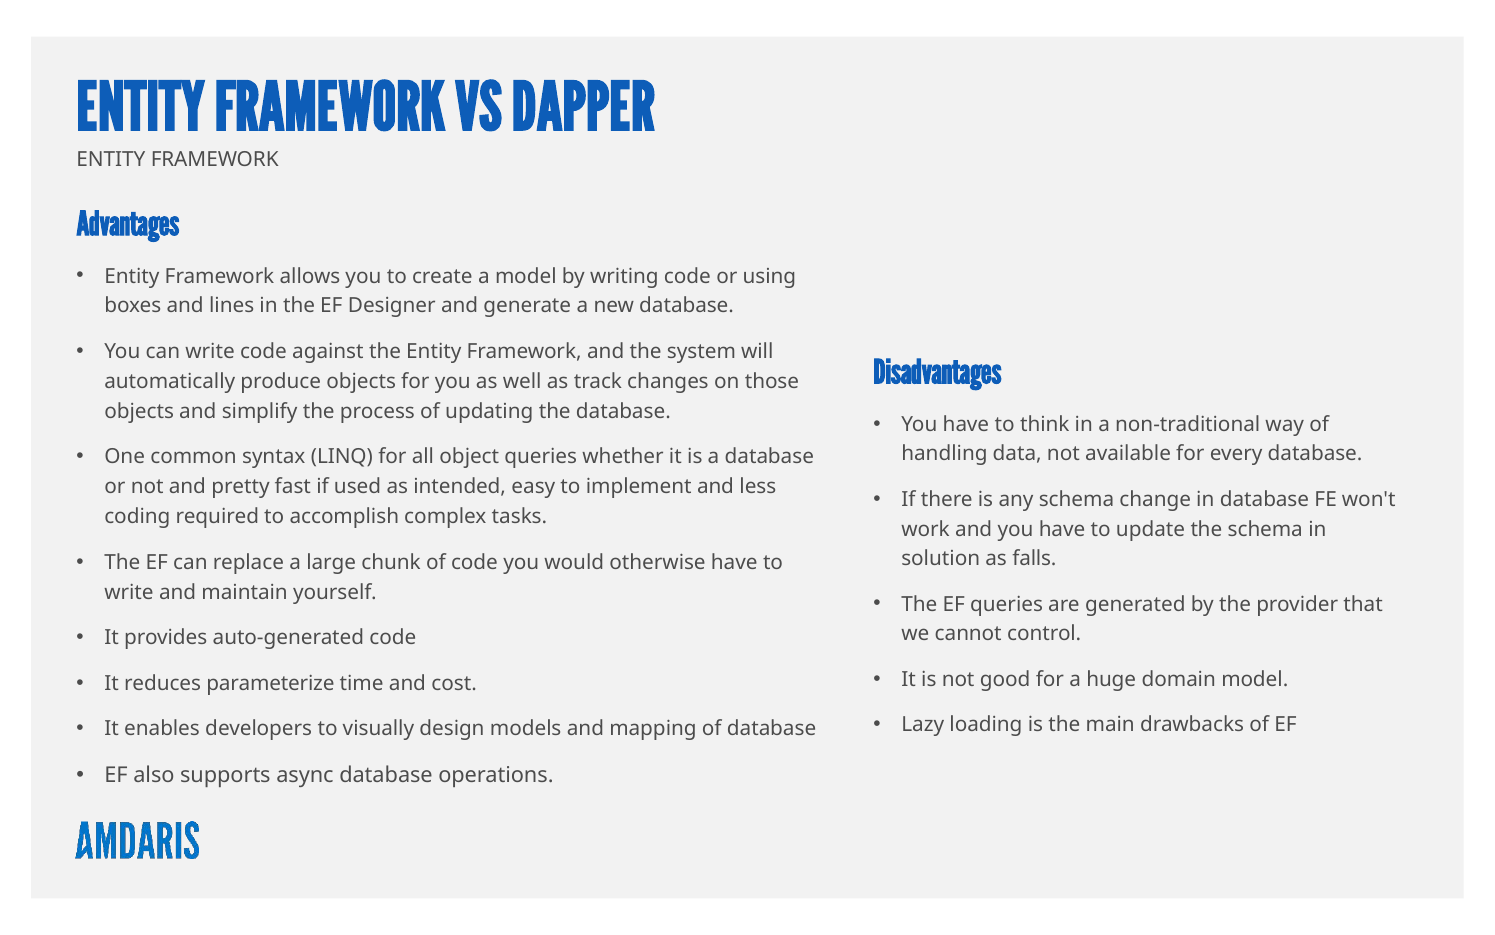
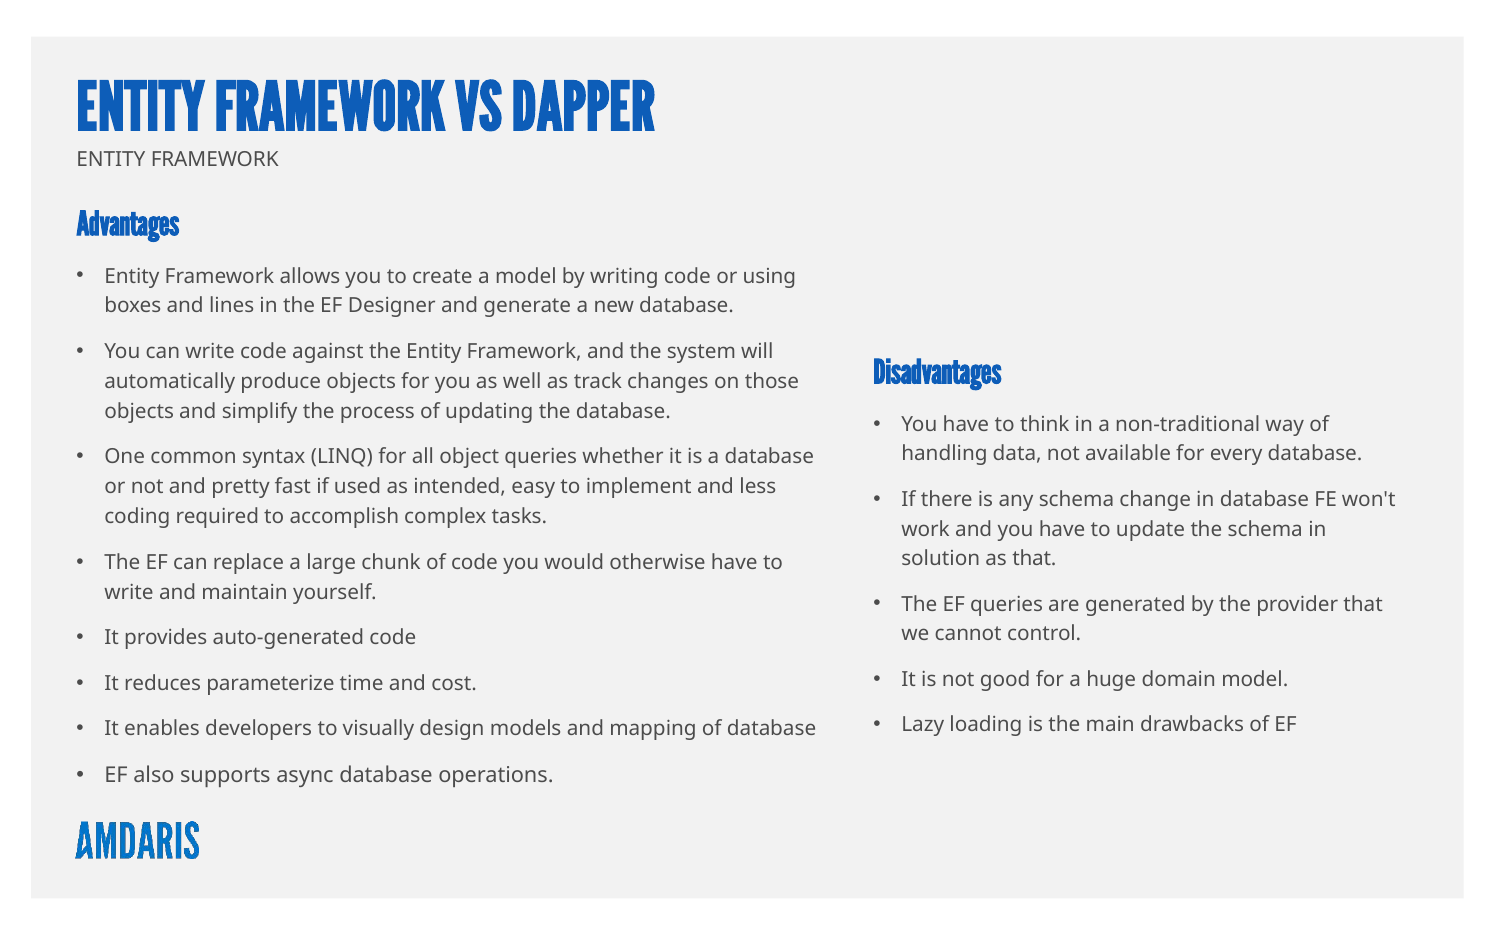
as falls: falls -> that
